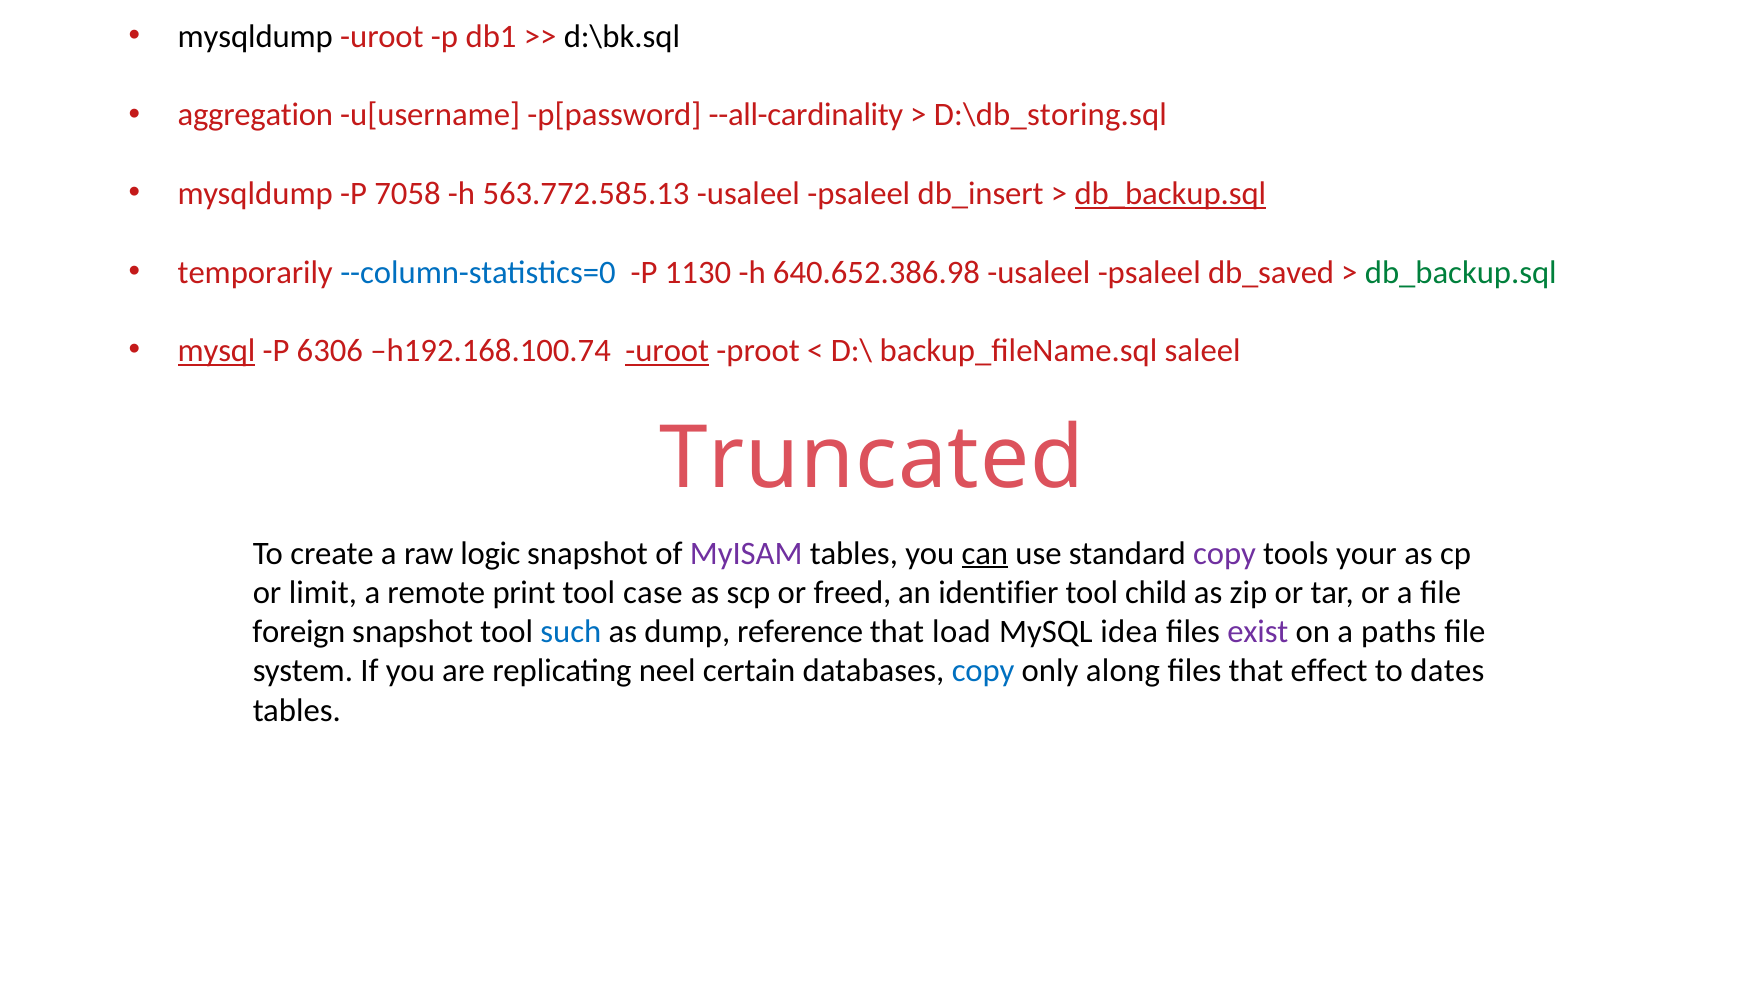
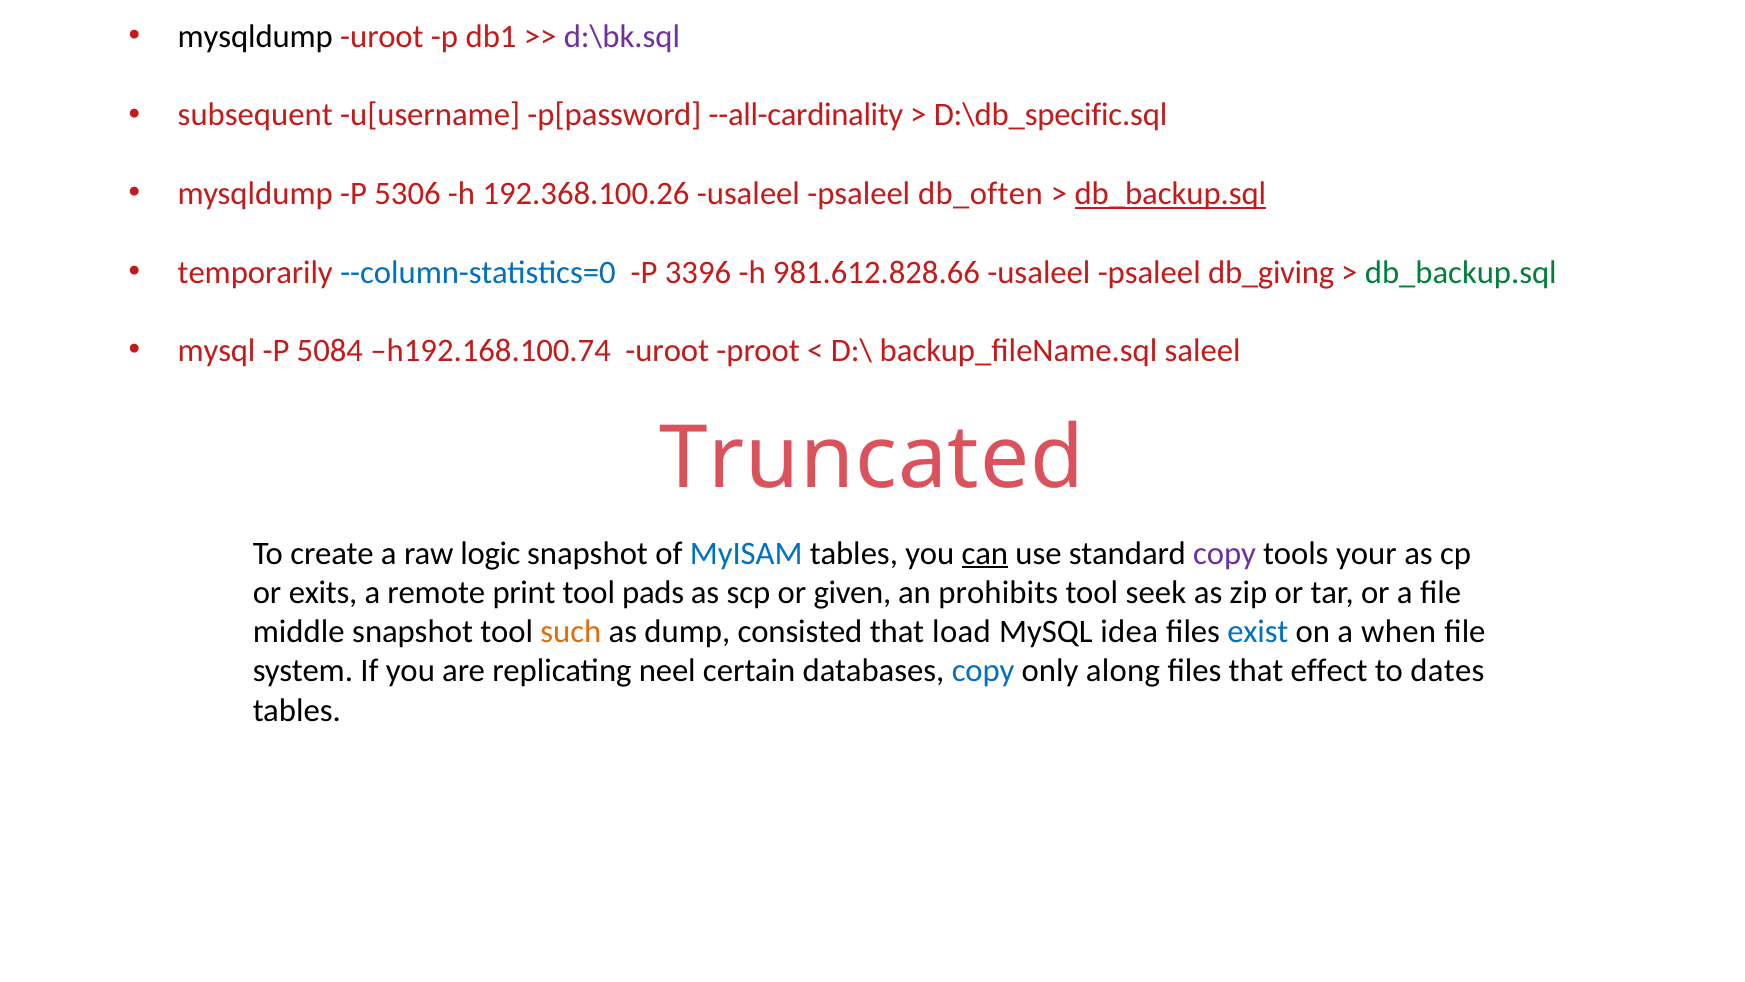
d:\bk.sql colour: black -> purple
aggregation: aggregation -> subsequent
D:\db_storing.sql: D:\db_storing.sql -> D:\db_specific.sql
7058: 7058 -> 5306
563.772.585.13: 563.772.585.13 -> 192.368.100.26
db_insert: db_insert -> db_often
1130: 1130 -> 3396
640.652.386.98: 640.652.386.98 -> 981.612.828.66
db_saved: db_saved -> db_giving
mysql at (217, 351) underline: present -> none
6306: 6306 -> 5084
uroot at (667, 351) underline: present -> none
MyISAM colour: purple -> blue
limit: limit -> exits
case: case -> pads
freed: freed -> given
identifier: identifier -> prohibits
child: child -> seek
foreign: foreign -> middle
such colour: blue -> orange
reference: reference -> consisted
exist colour: purple -> blue
paths: paths -> when
